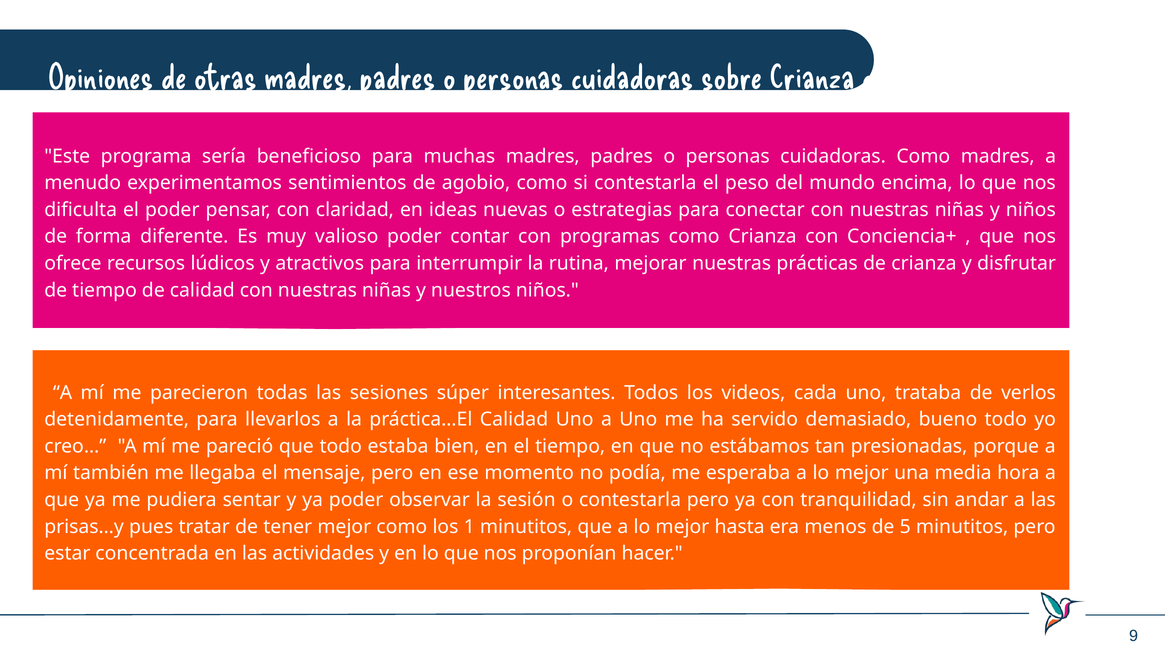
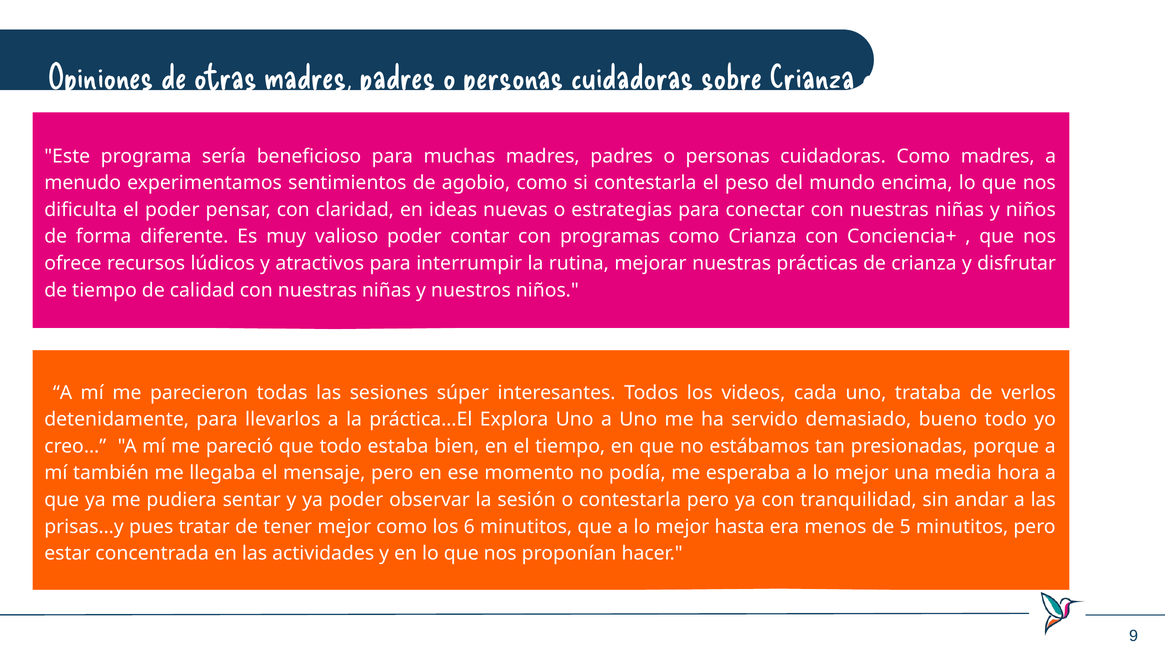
práctica…El Calidad: Calidad -> Explora
1: 1 -> 6
